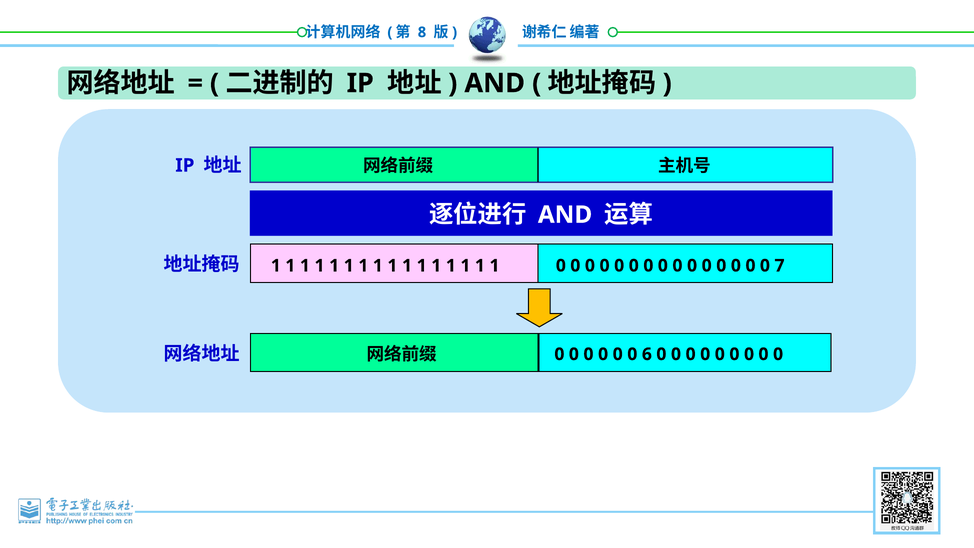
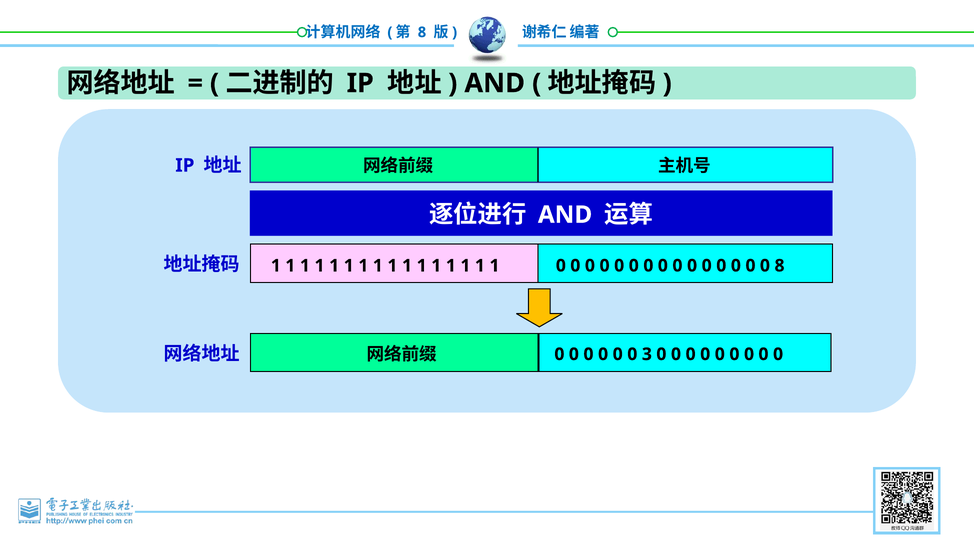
0 7: 7 -> 8
6: 6 -> 3
